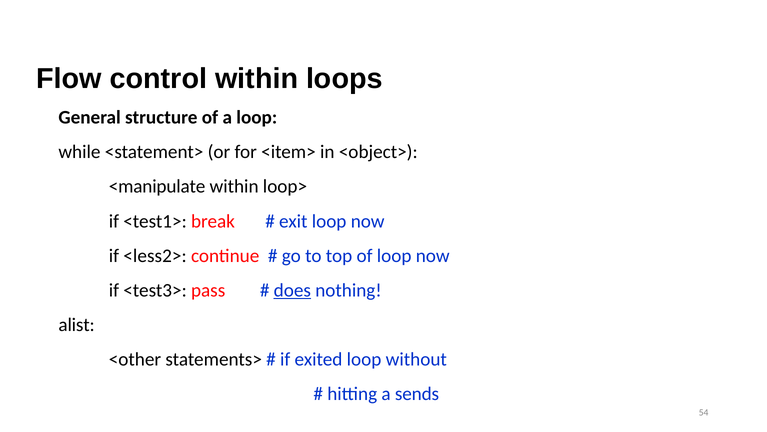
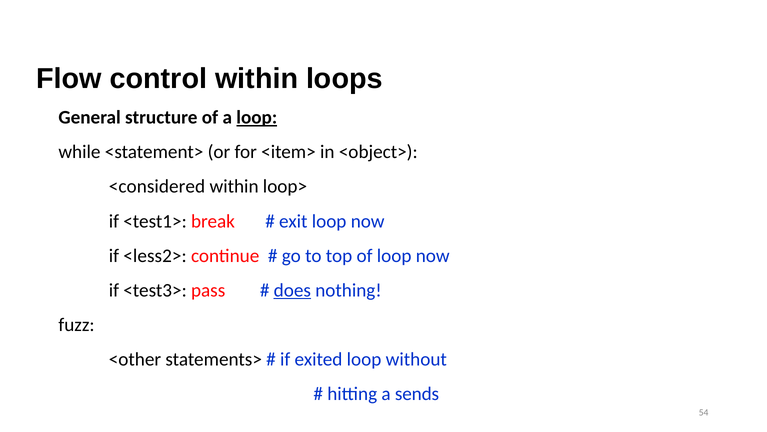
loop at (257, 117) underline: none -> present
<manipulate: <manipulate -> <considered
alist: alist -> fuzz
